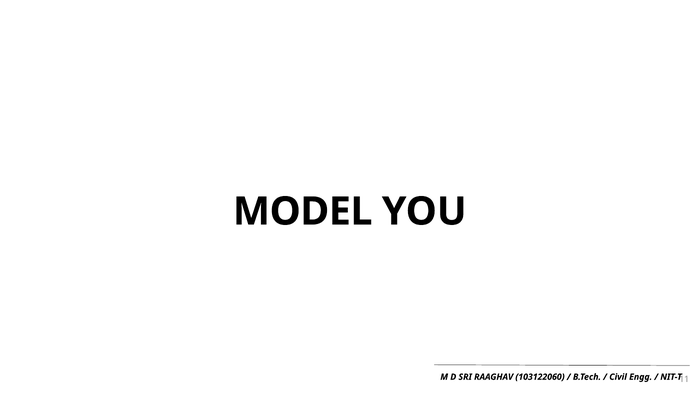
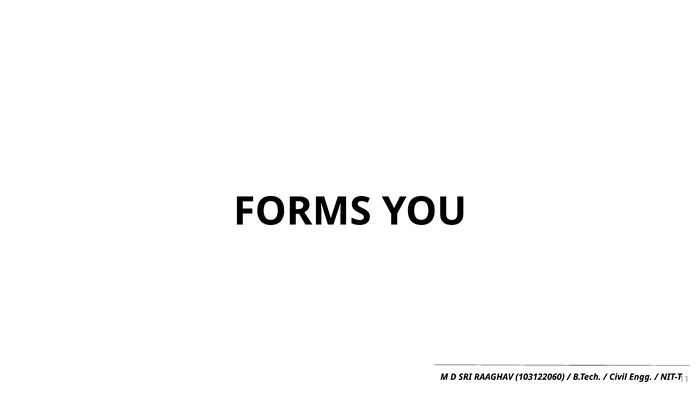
MODEL: MODEL -> FORMS
